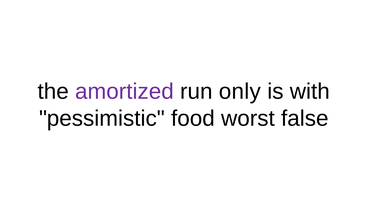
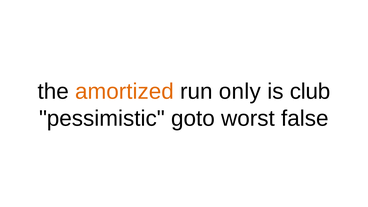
amortized colour: purple -> orange
with: with -> club
food: food -> goto
